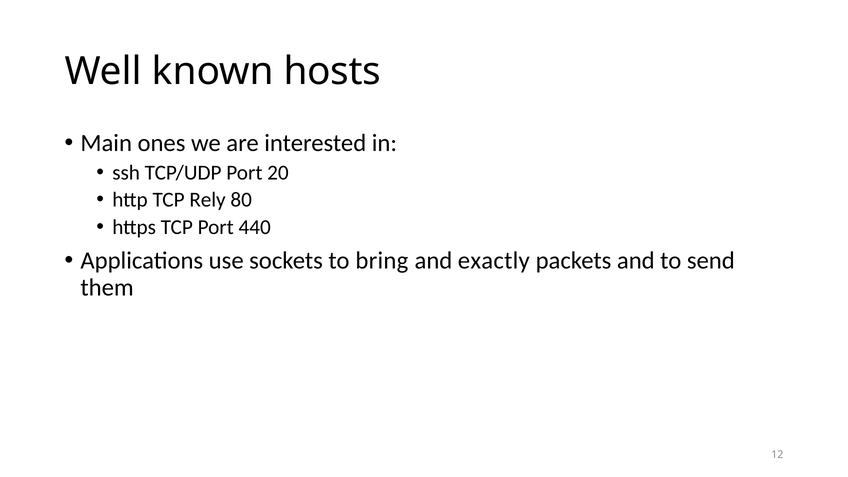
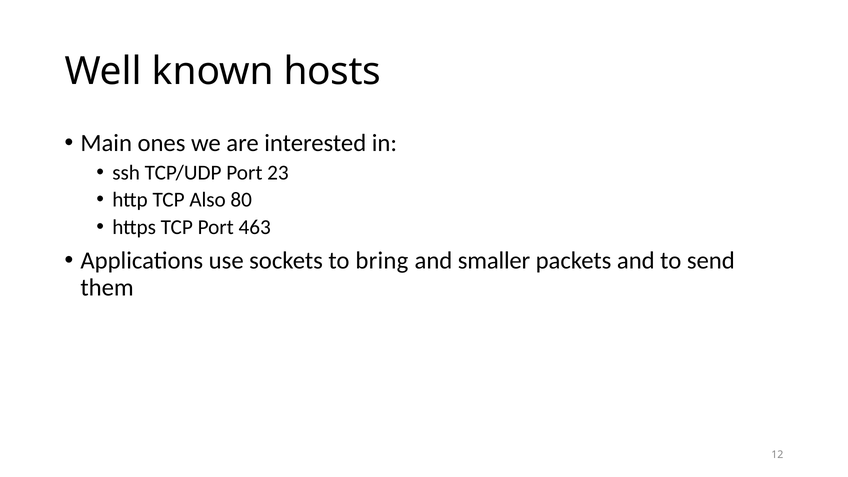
20: 20 -> 23
Rely: Rely -> Also
440: 440 -> 463
exactly: exactly -> smaller
